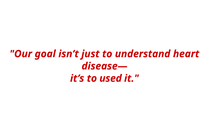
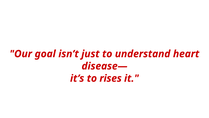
used: used -> rises
